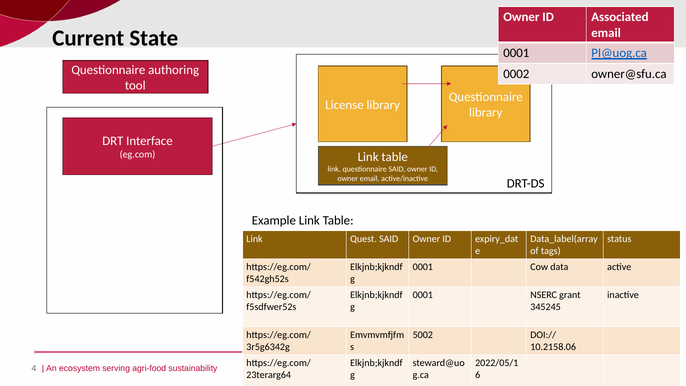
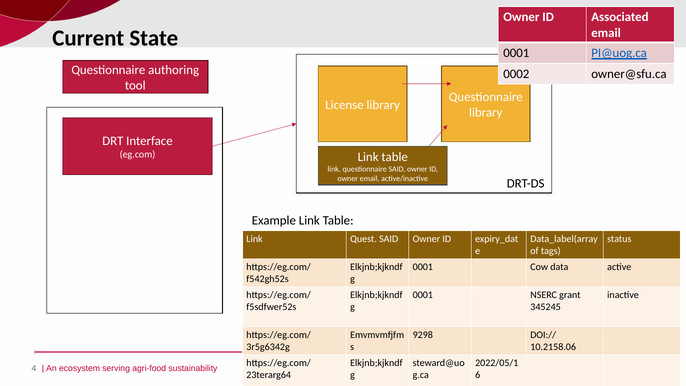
5002: 5002 -> 9298
